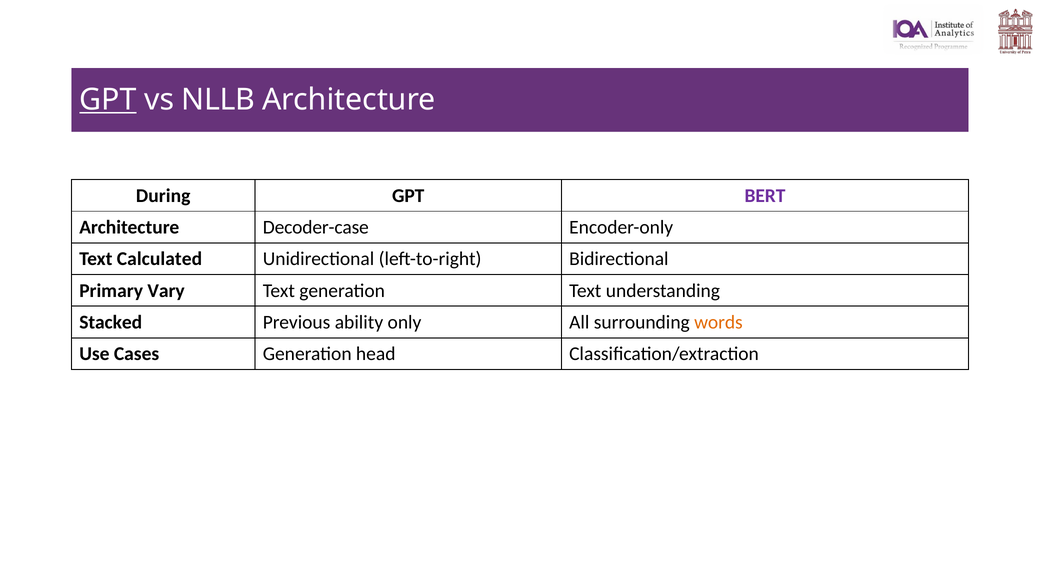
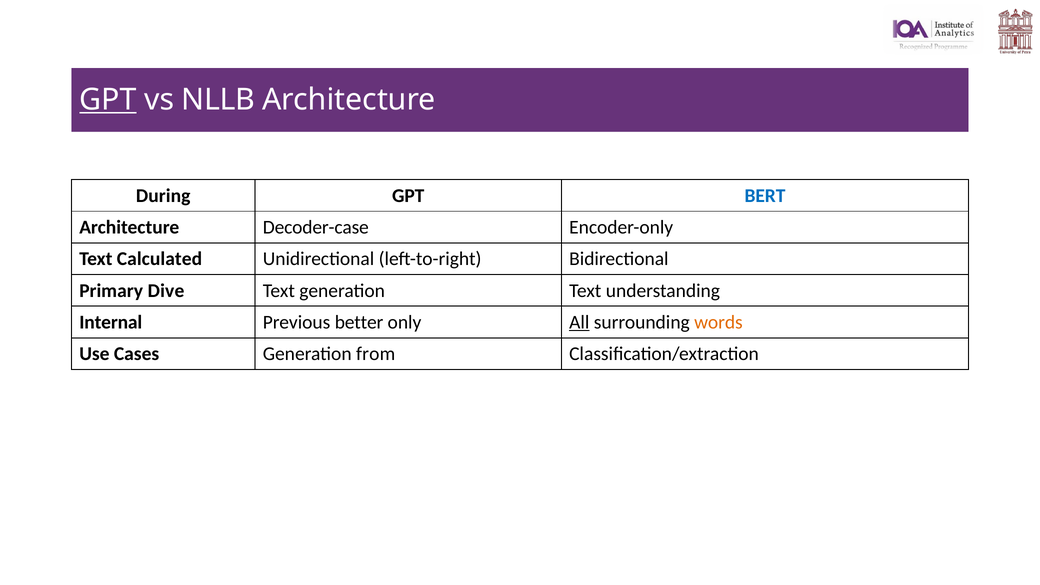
BERT colour: purple -> blue
Vary: Vary -> Dive
Stacked: Stacked -> Internal
ability: ability -> better
All underline: none -> present
head: head -> from
